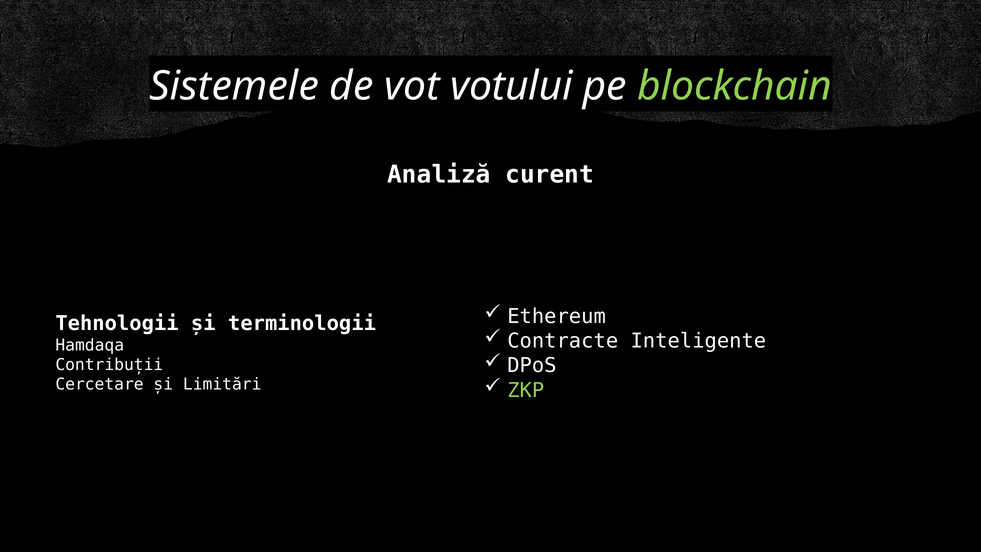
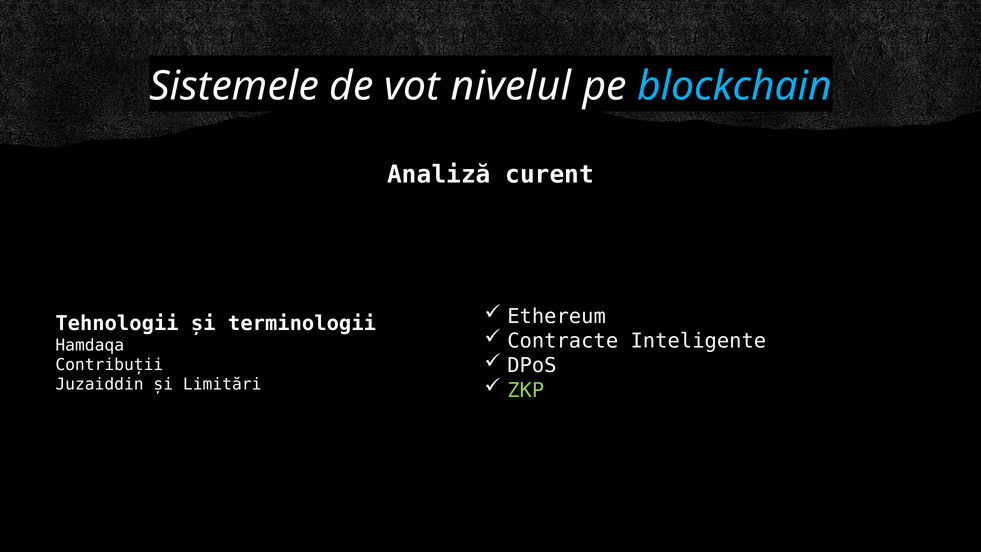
votului: votului -> nivelul
blockchain colour: light green -> light blue
Cercetare: Cercetare -> Juzaiddin
